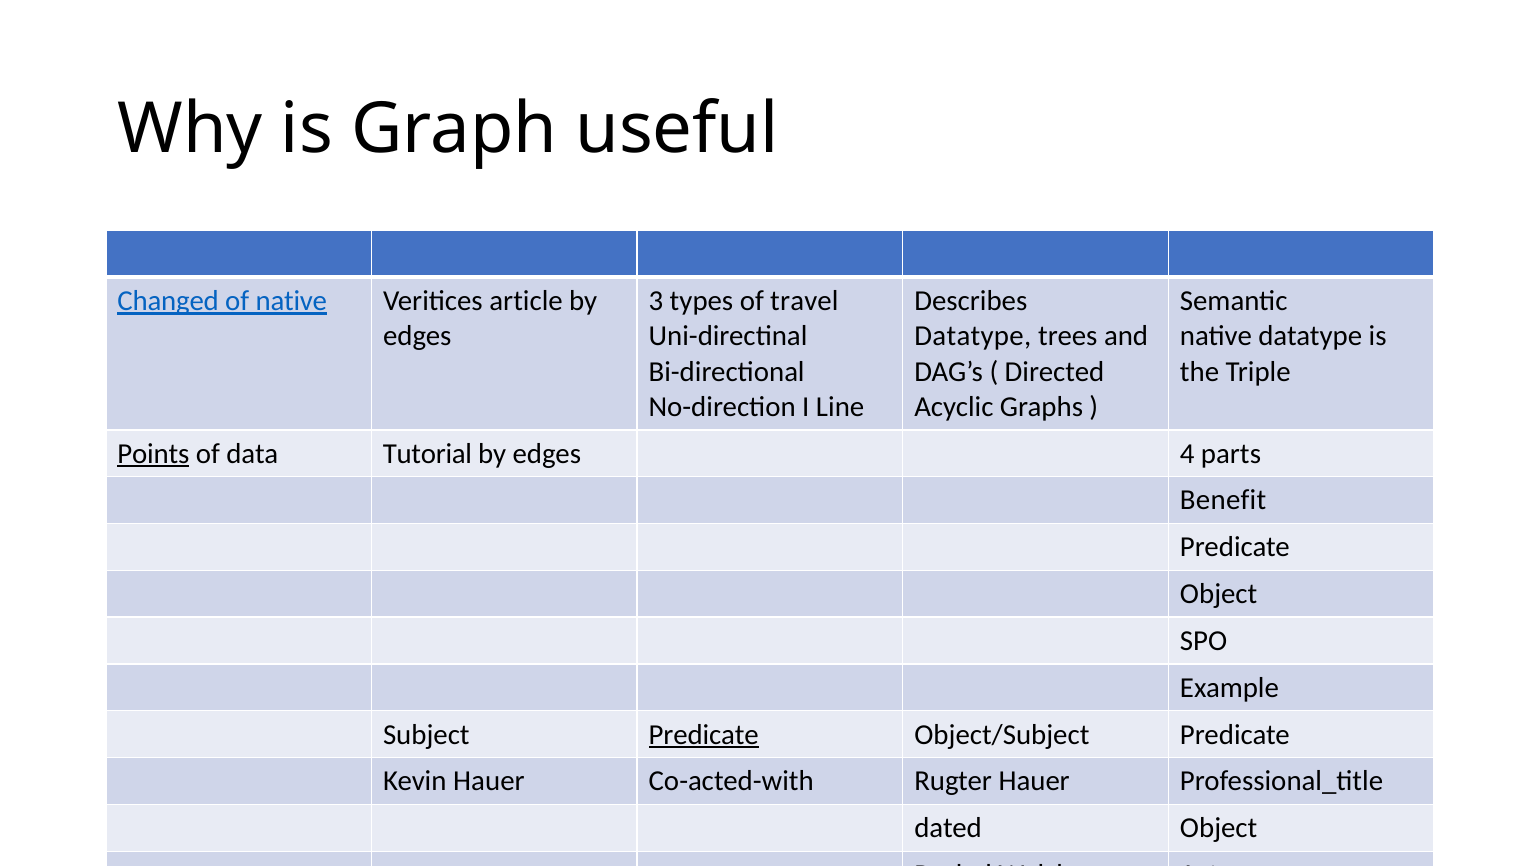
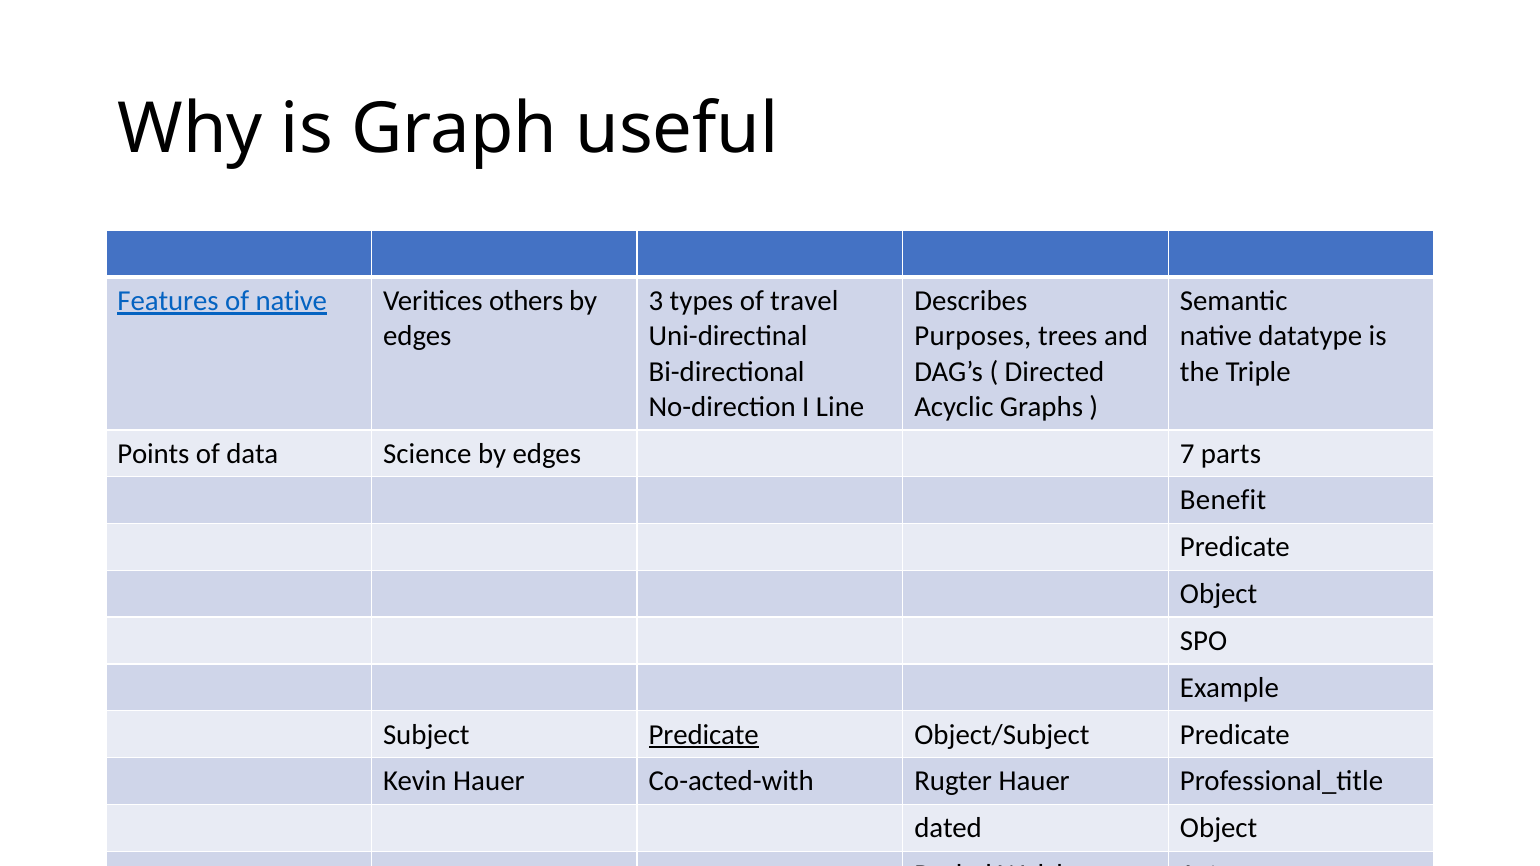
Changed: Changed -> Features
article: article -> others
Datatype at (973, 336): Datatype -> Purposes
Points underline: present -> none
Tutorial: Tutorial -> Science
4: 4 -> 7
